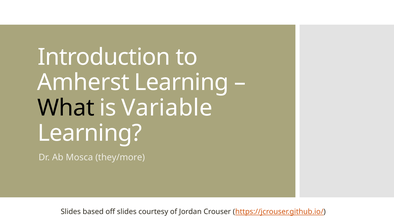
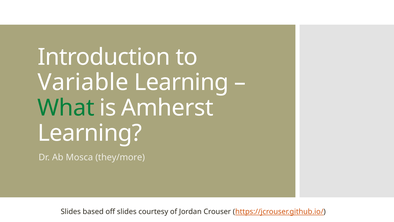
Amherst: Amherst -> Variable
What colour: black -> green
Variable: Variable -> Amherst
